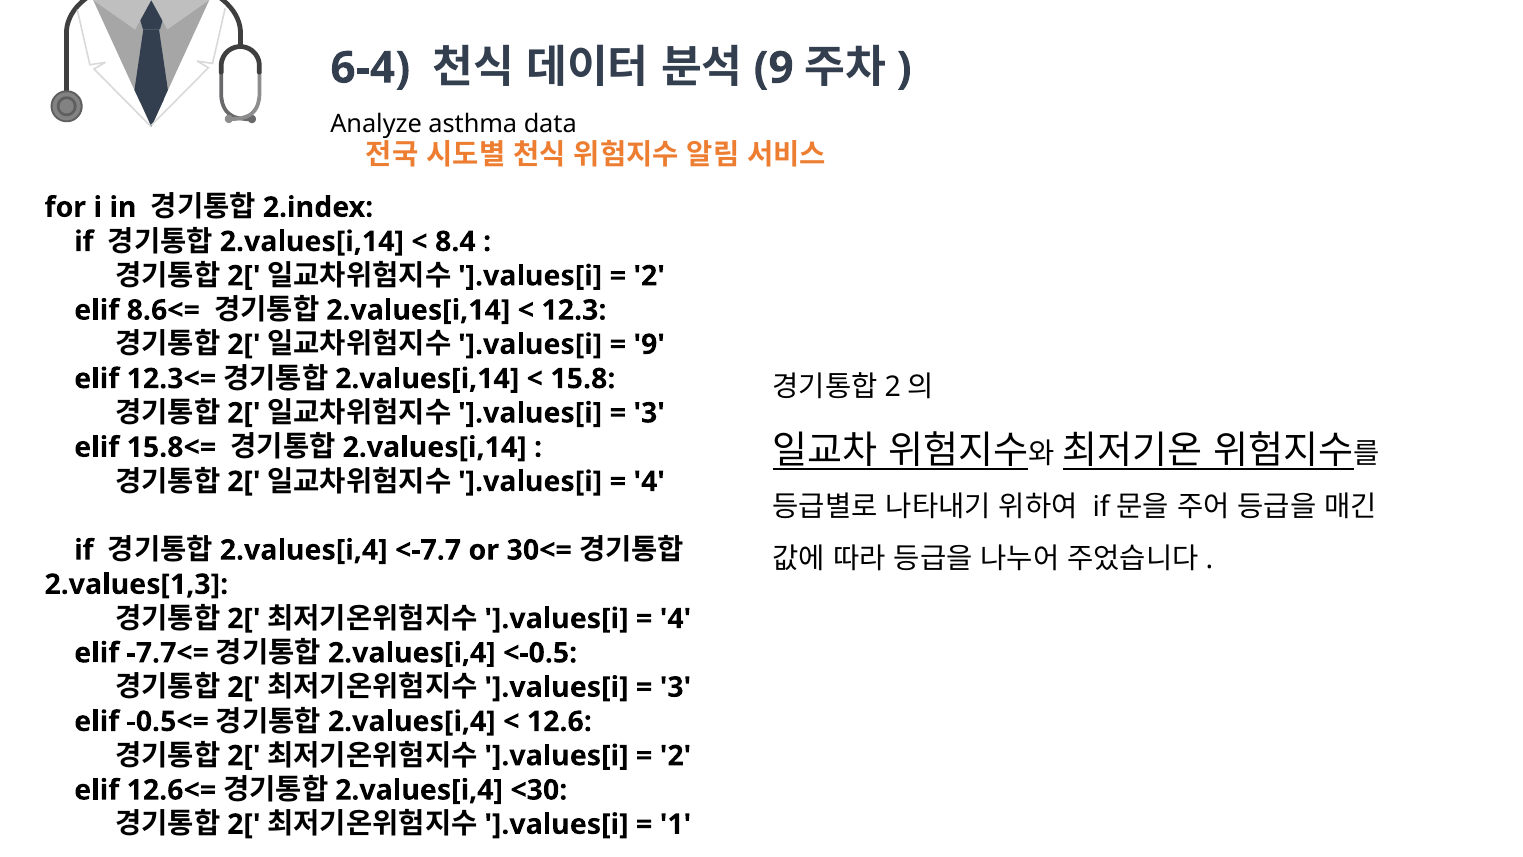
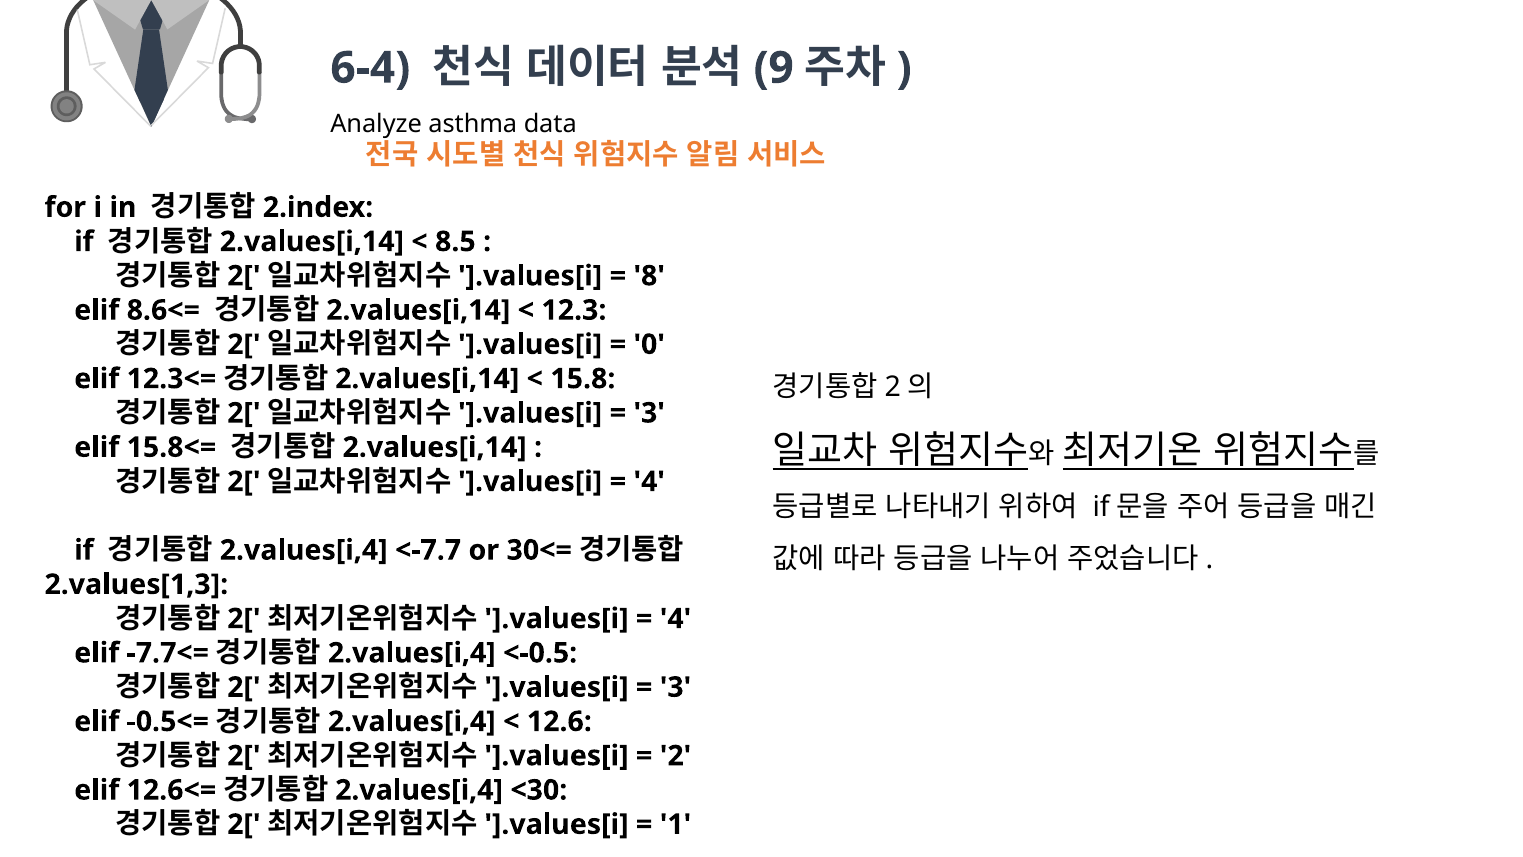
8.4: 8.4 -> 8.5
2 at (649, 276): 2 -> 8
9 at (649, 344): 9 -> 0
